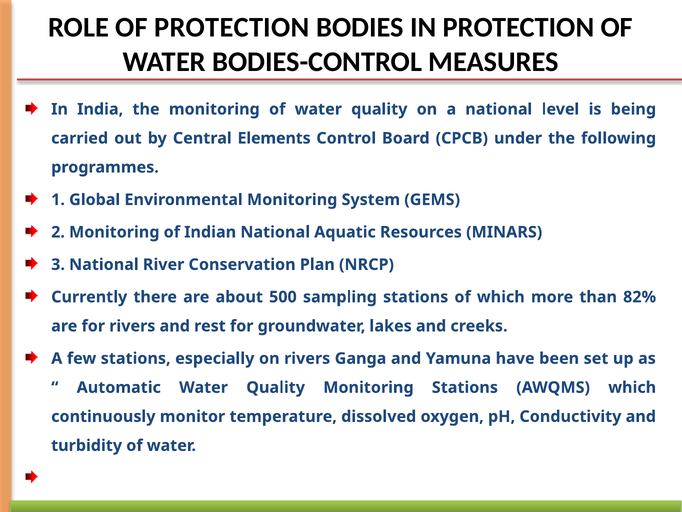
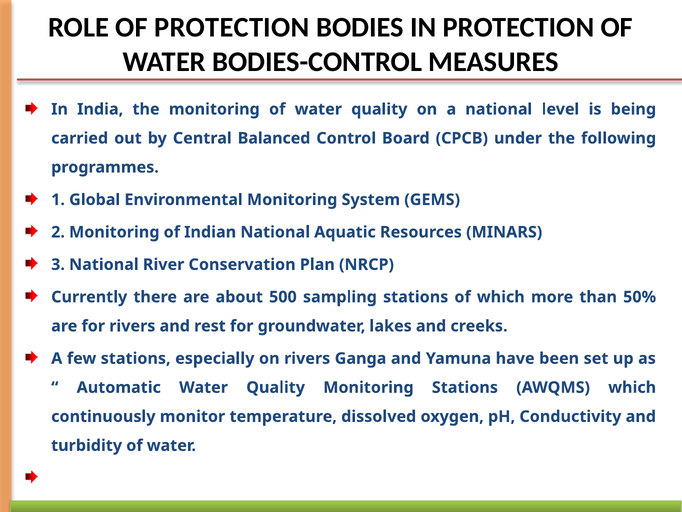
Elements: Elements -> Balanced
82%: 82% -> 50%
